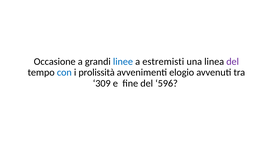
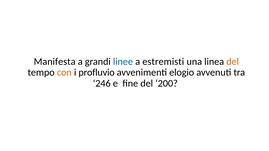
Occasione: Occasione -> Manifesta
del at (233, 62) colour: purple -> orange
con colour: blue -> orange
prolissità: prolissità -> profluvio
309: 309 -> 246
596: 596 -> 200
